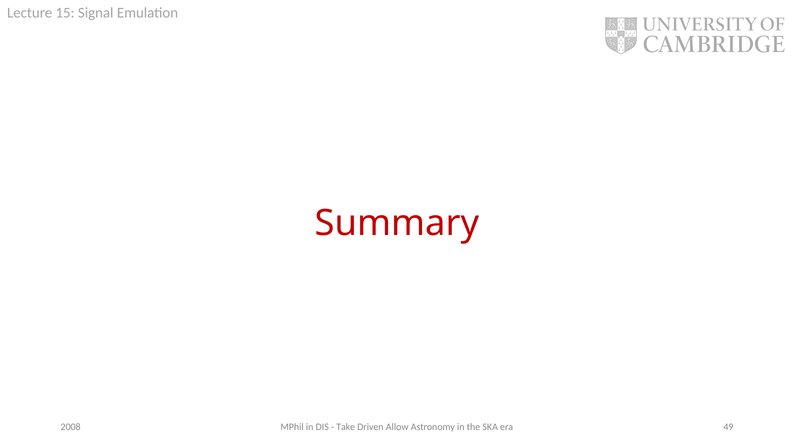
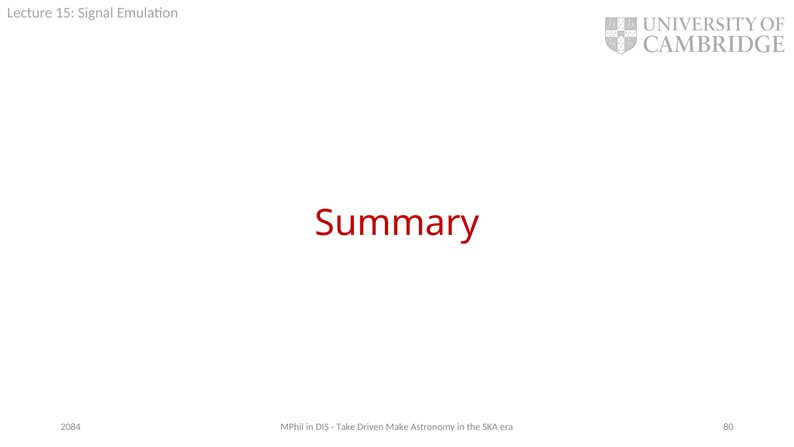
Allow: Allow -> Make
49: 49 -> 80
2008: 2008 -> 2084
